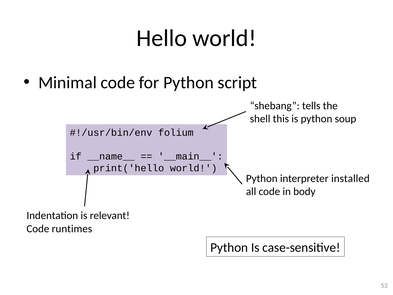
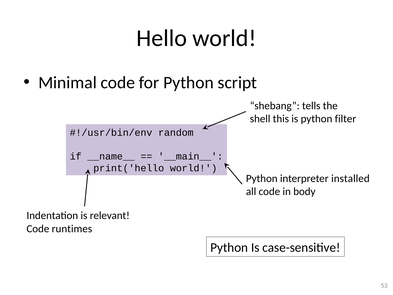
soup: soup -> filter
folium: folium -> random
